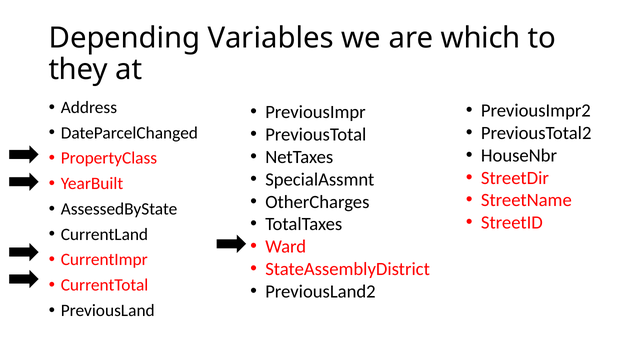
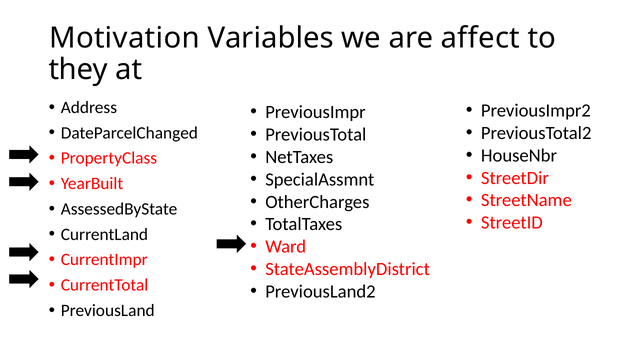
Depending: Depending -> Motivation
which: which -> affect
